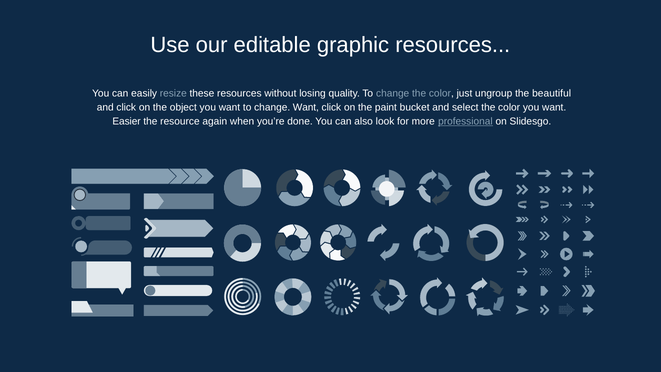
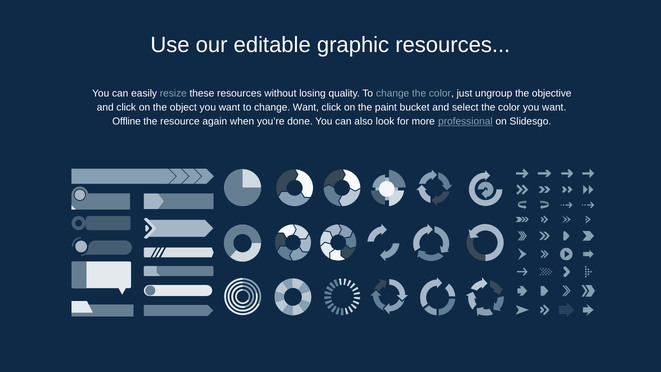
beautiful: beautiful -> objective
Easier: Easier -> Offline
